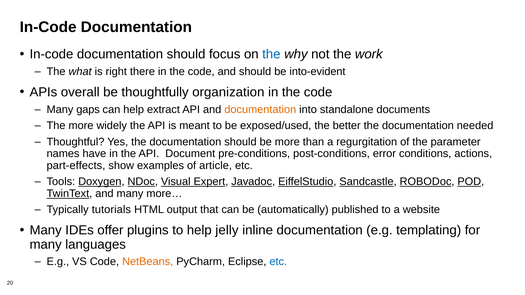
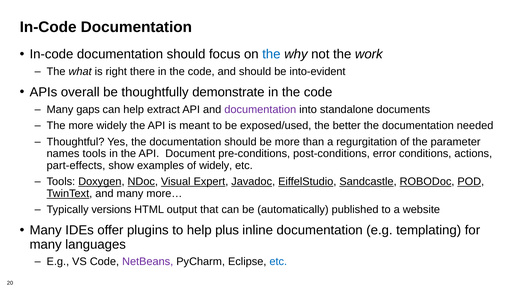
organization: organization -> demonstrate
documentation at (260, 110) colour: orange -> purple
names have: have -> tools
of article: article -> widely
tutorials: tutorials -> versions
jelly: jelly -> plus
NetBeans colour: orange -> purple
